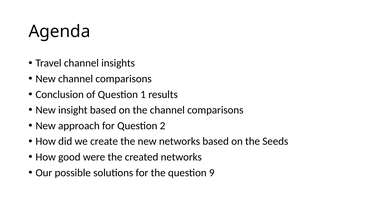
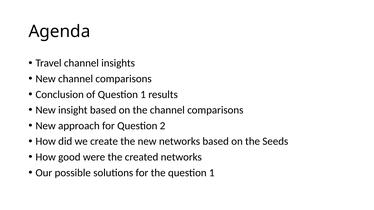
the question 9: 9 -> 1
